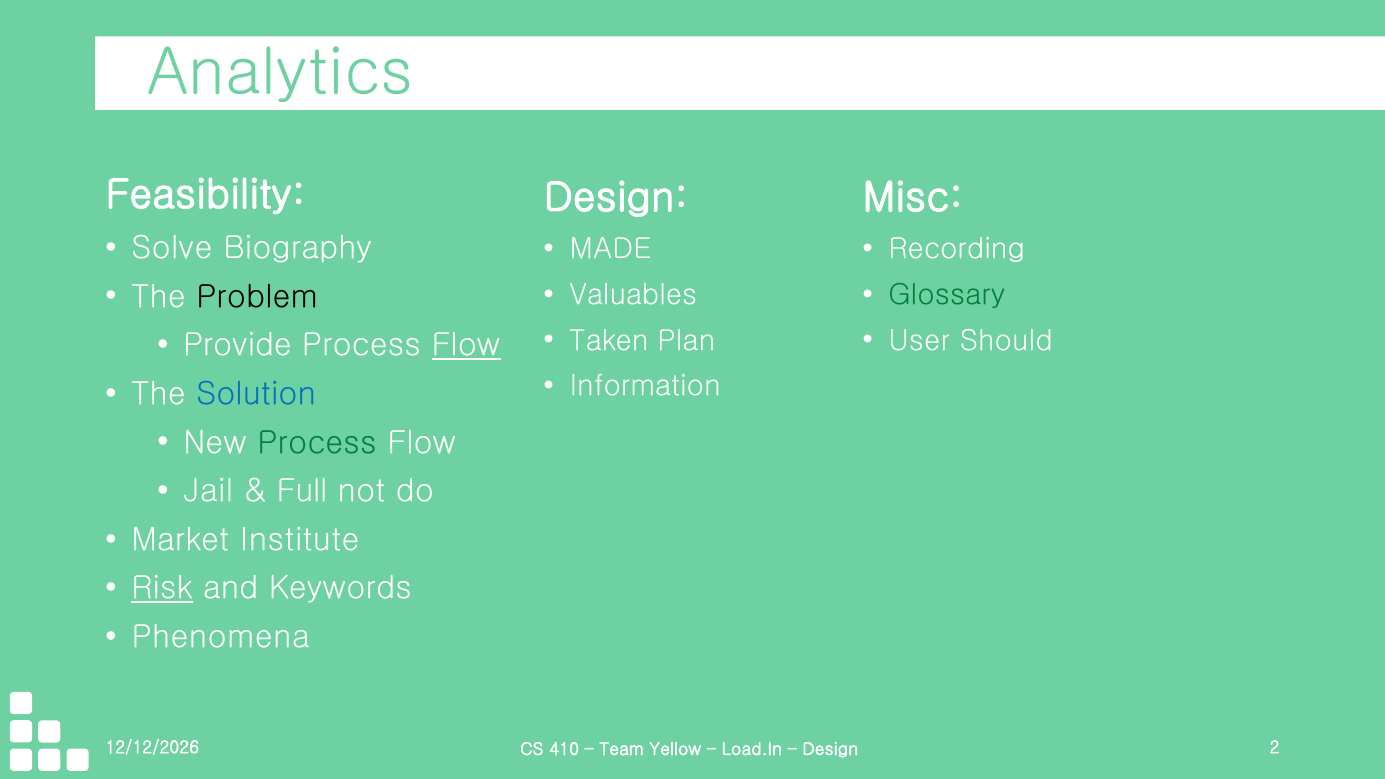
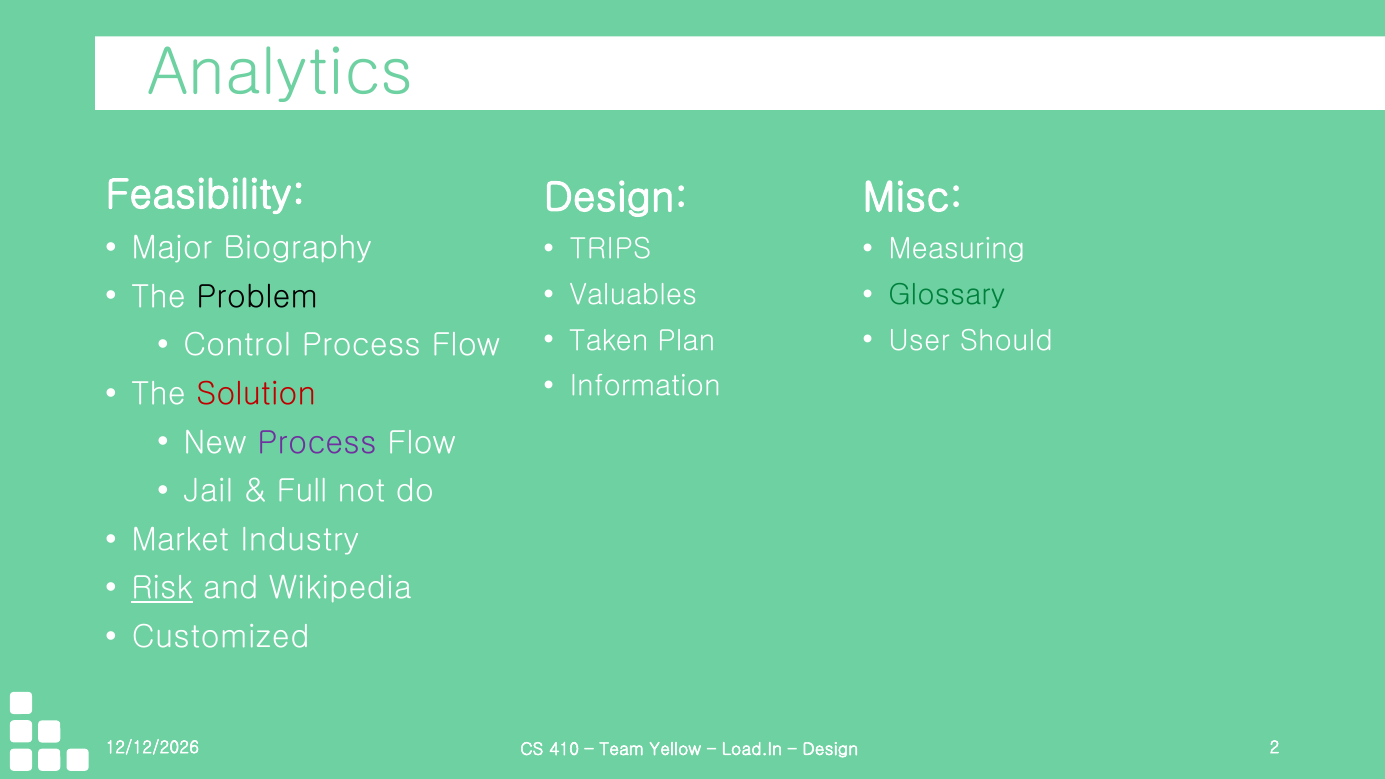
Solve: Solve -> Major
MADE: MADE -> TRIPS
Recording: Recording -> Measuring
Provide: Provide -> Control
Flow at (466, 345) underline: present -> none
Solution colour: blue -> red
Process at (317, 443) colour: green -> purple
Institute: Institute -> Industry
Keywords: Keywords -> Wikipedia
Phenomena: Phenomena -> Customized
